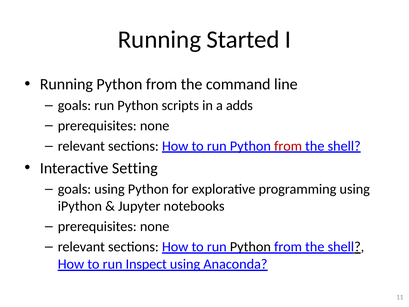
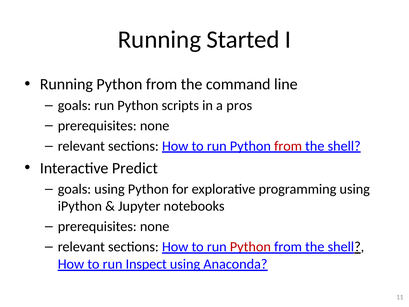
adds: adds -> pros
Setting: Setting -> Predict
Python at (250, 247) colour: black -> red
